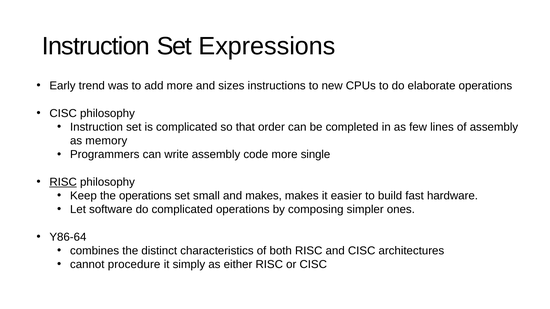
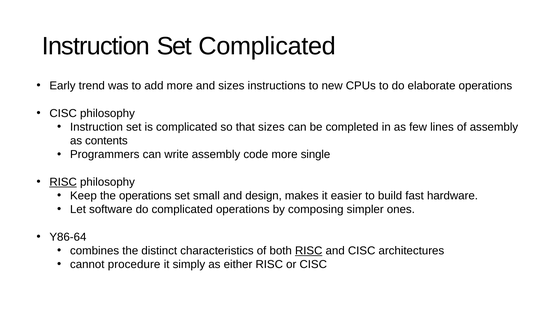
Set Expressions: Expressions -> Complicated
that order: order -> sizes
memory: memory -> contents
and makes: makes -> design
RISC at (309, 251) underline: none -> present
